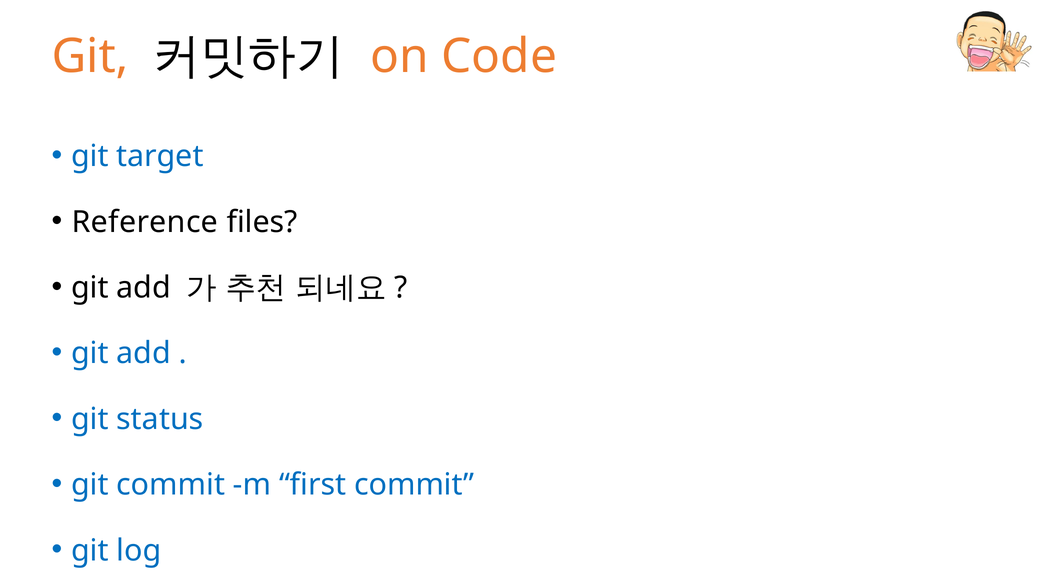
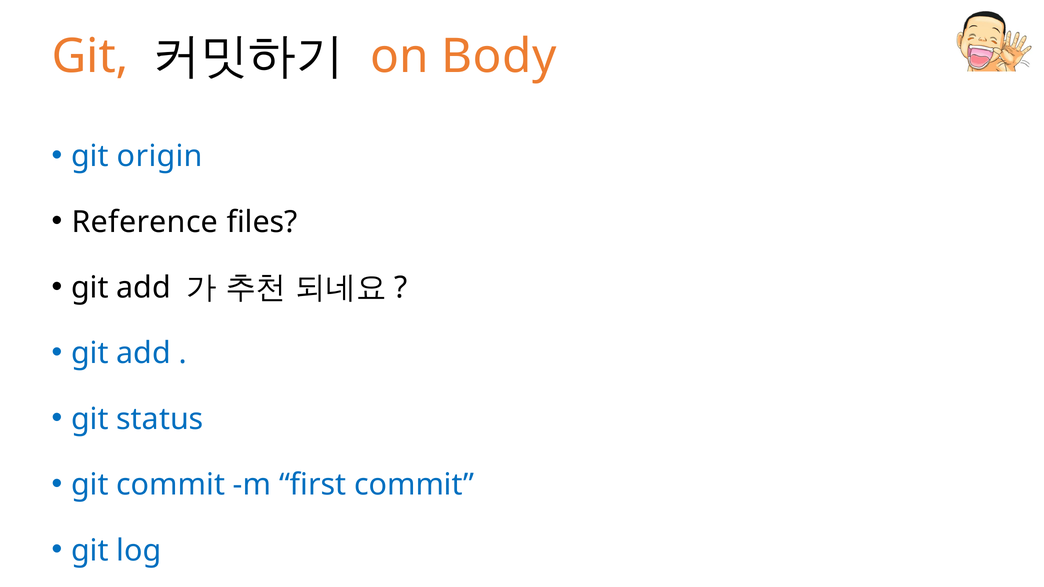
Code: Code -> Body
target: target -> origin
